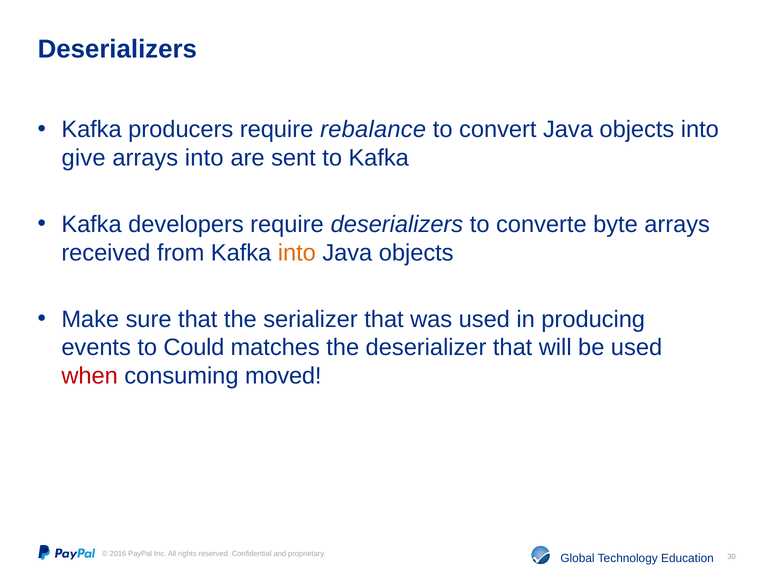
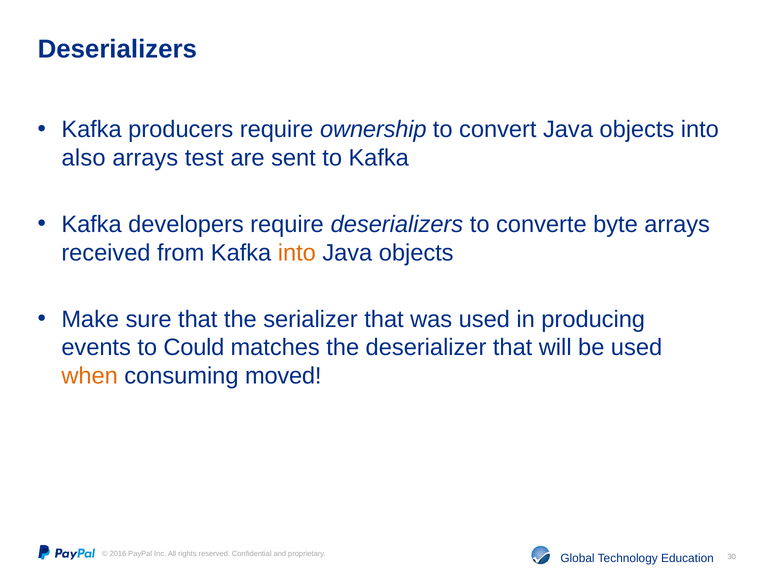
rebalance: rebalance -> ownership
give: give -> also
arrays into: into -> test
when colour: red -> orange
